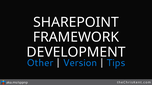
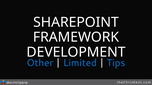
Version: Version -> Limited
